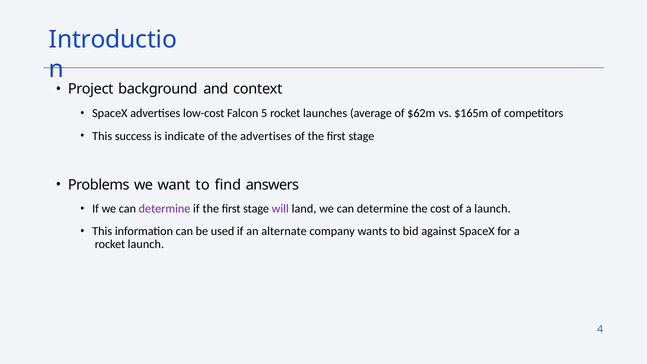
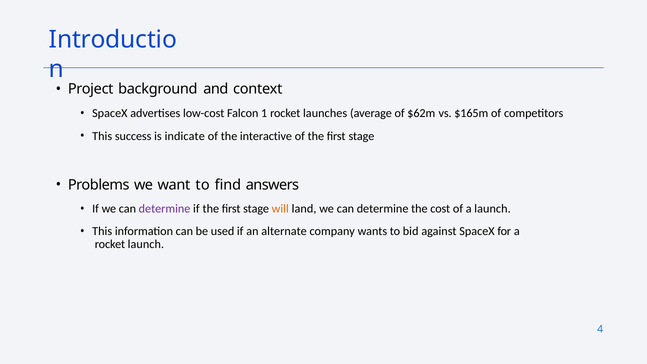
5: 5 -> 1
the advertises: advertises -> interactive
will colour: purple -> orange
